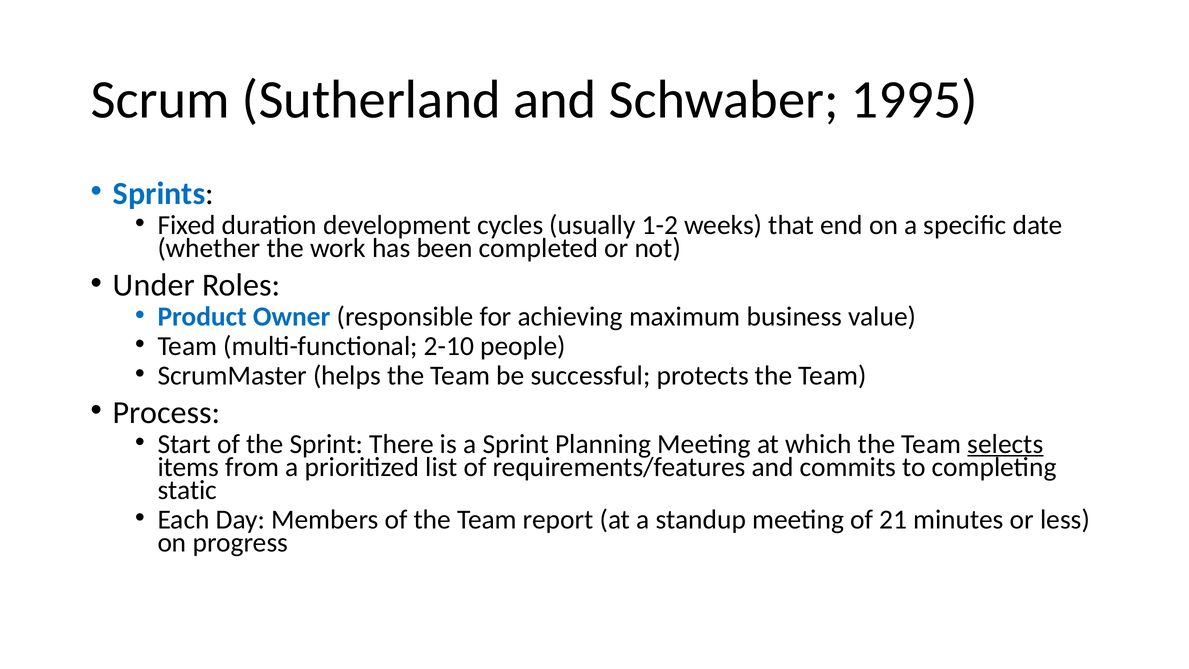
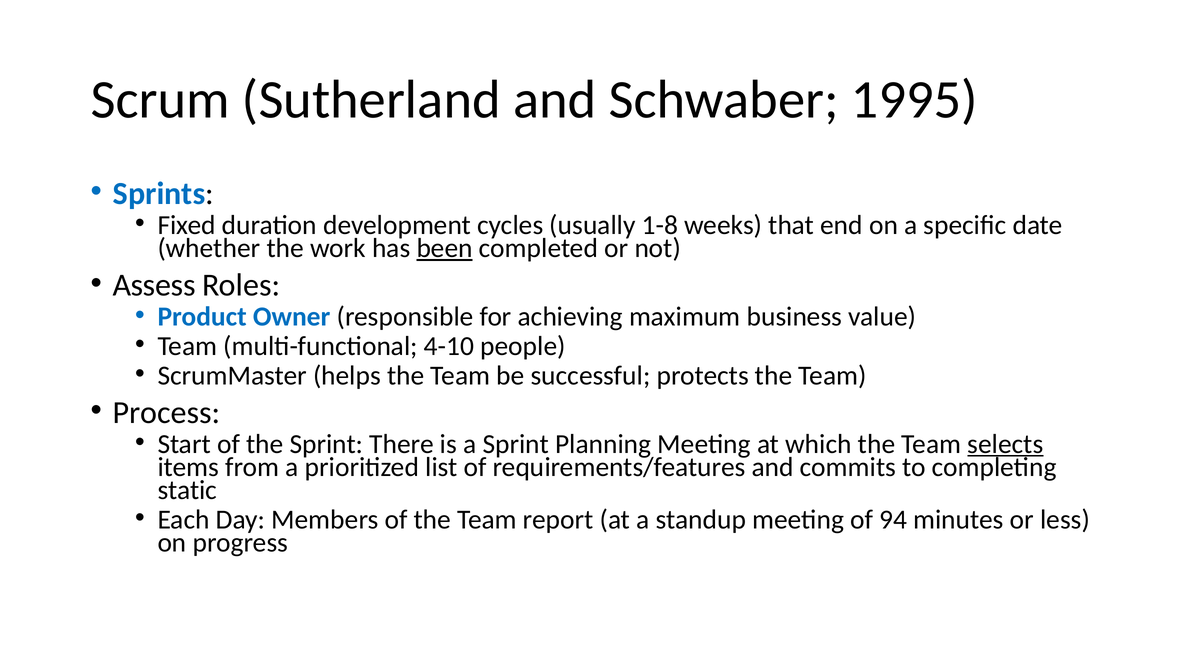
1-2: 1-2 -> 1-8
been underline: none -> present
Under: Under -> Assess
2-10: 2-10 -> 4-10
21: 21 -> 94
